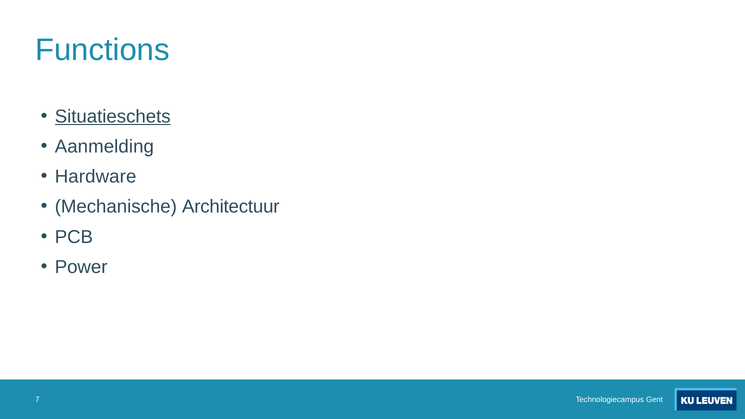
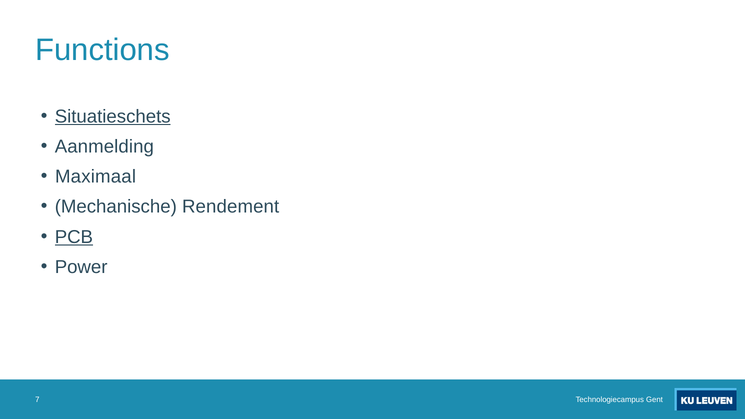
Hardware: Hardware -> Maximaal
Architectuur: Architectuur -> Rendement
PCB underline: none -> present
